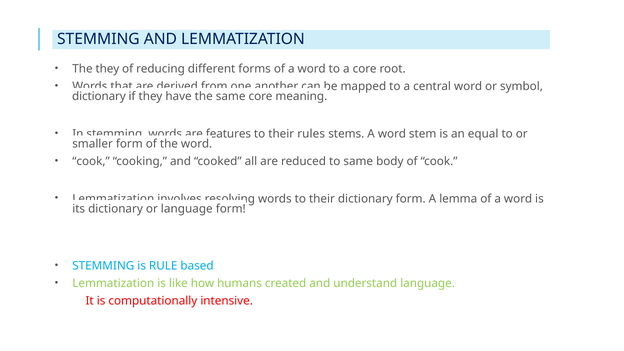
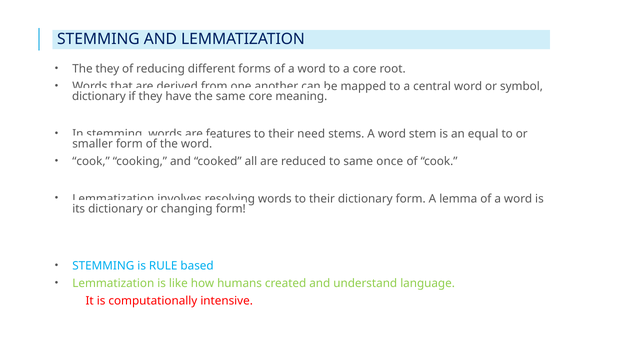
rules: rules -> need
body: body -> once
or language: language -> changing
